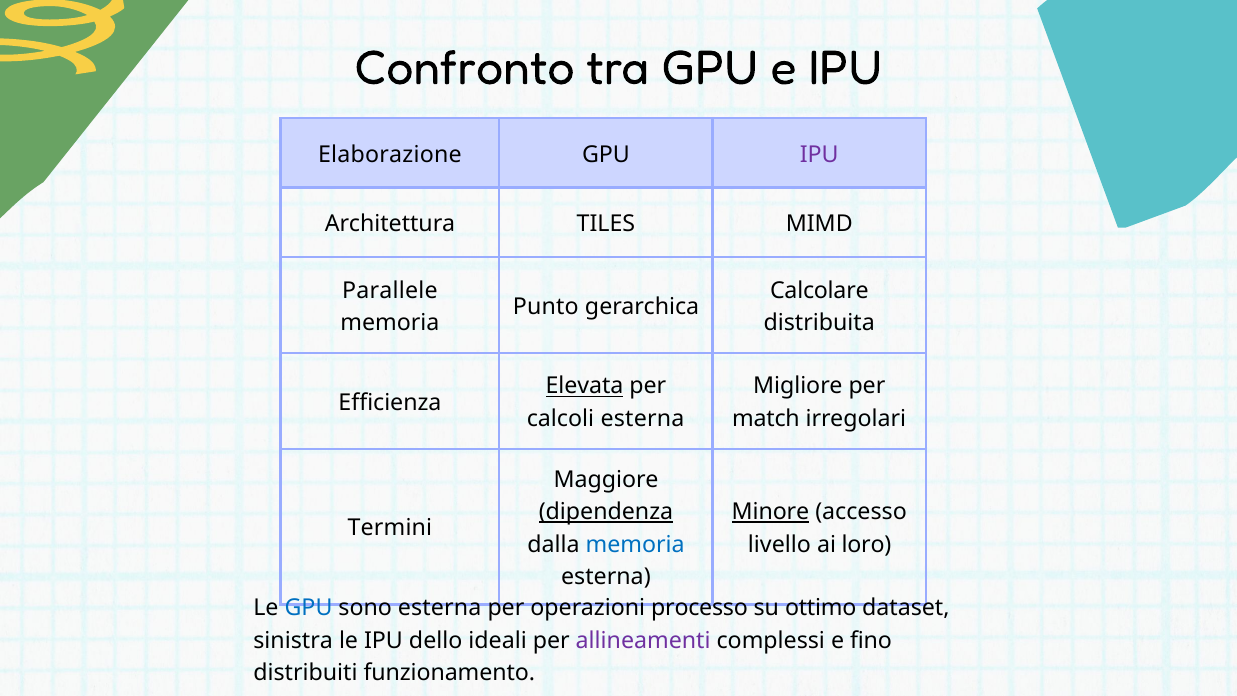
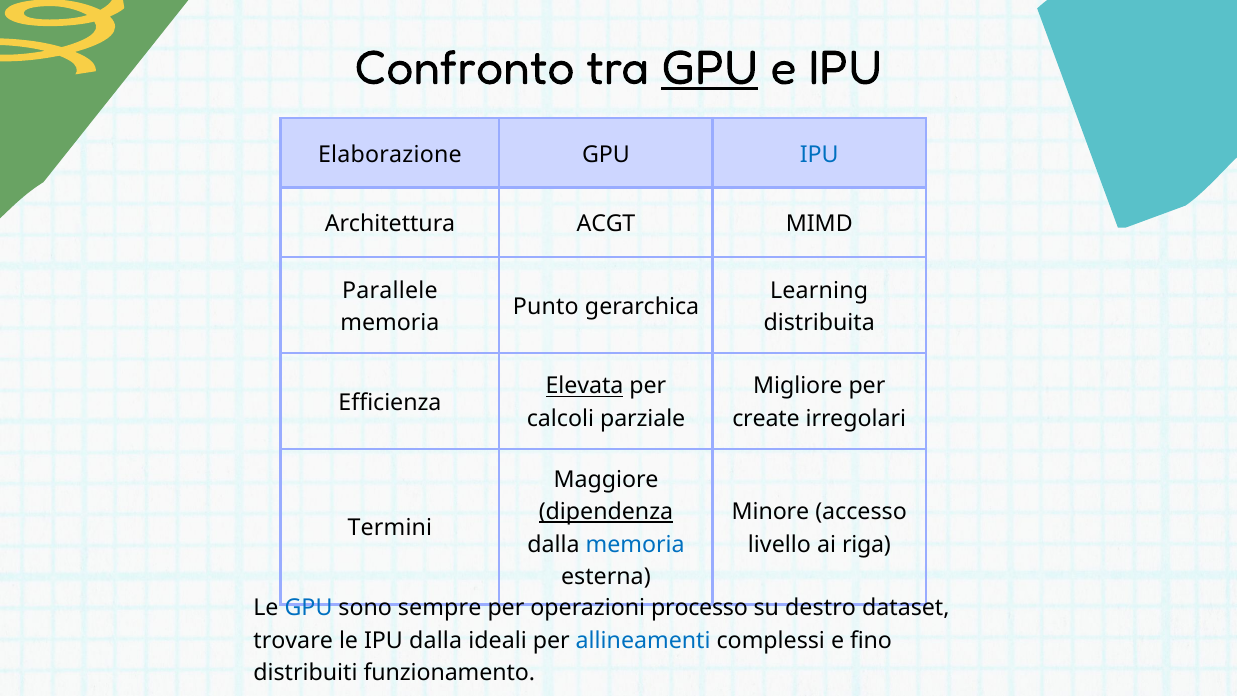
GPU at (710, 68) underline: none -> present
IPU at (819, 155) colour: purple -> blue
TILES: TILES -> ACGT
Calcolare: Calcolare -> Learning
calcoli esterna: esterna -> parziale
match: match -> create
Minore underline: present -> none
loro: loro -> riga
sono esterna: esterna -> sempre
ottimo: ottimo -> destro
sinistra: sinistra -> trovare
IPU dello: dello -> dalla
allineamenti colour: purple -> blue
